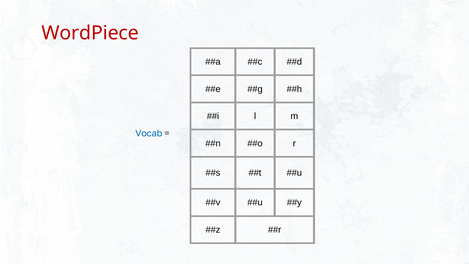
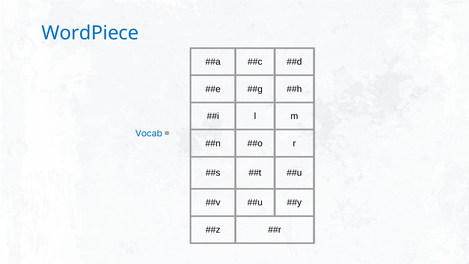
WordPiece colour: red -> blue
